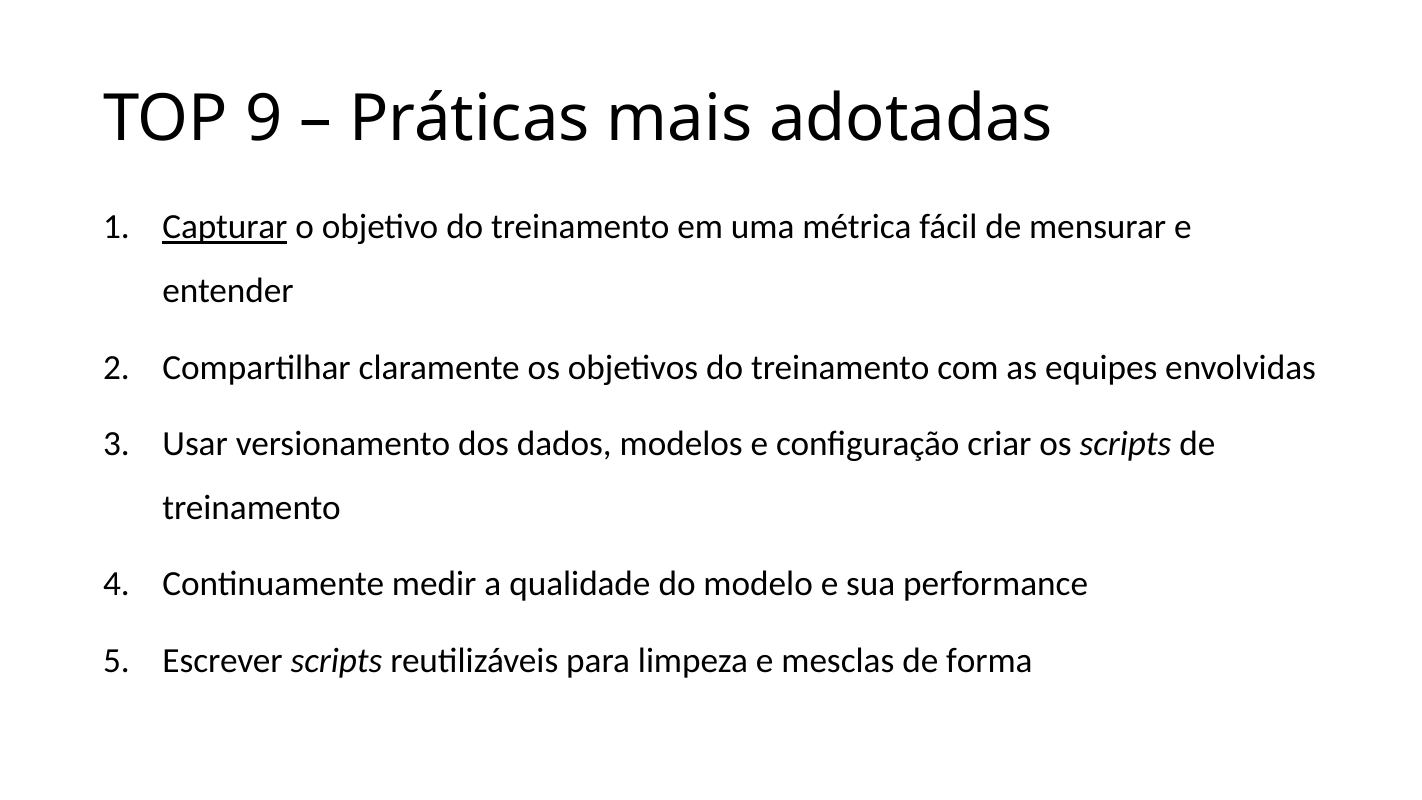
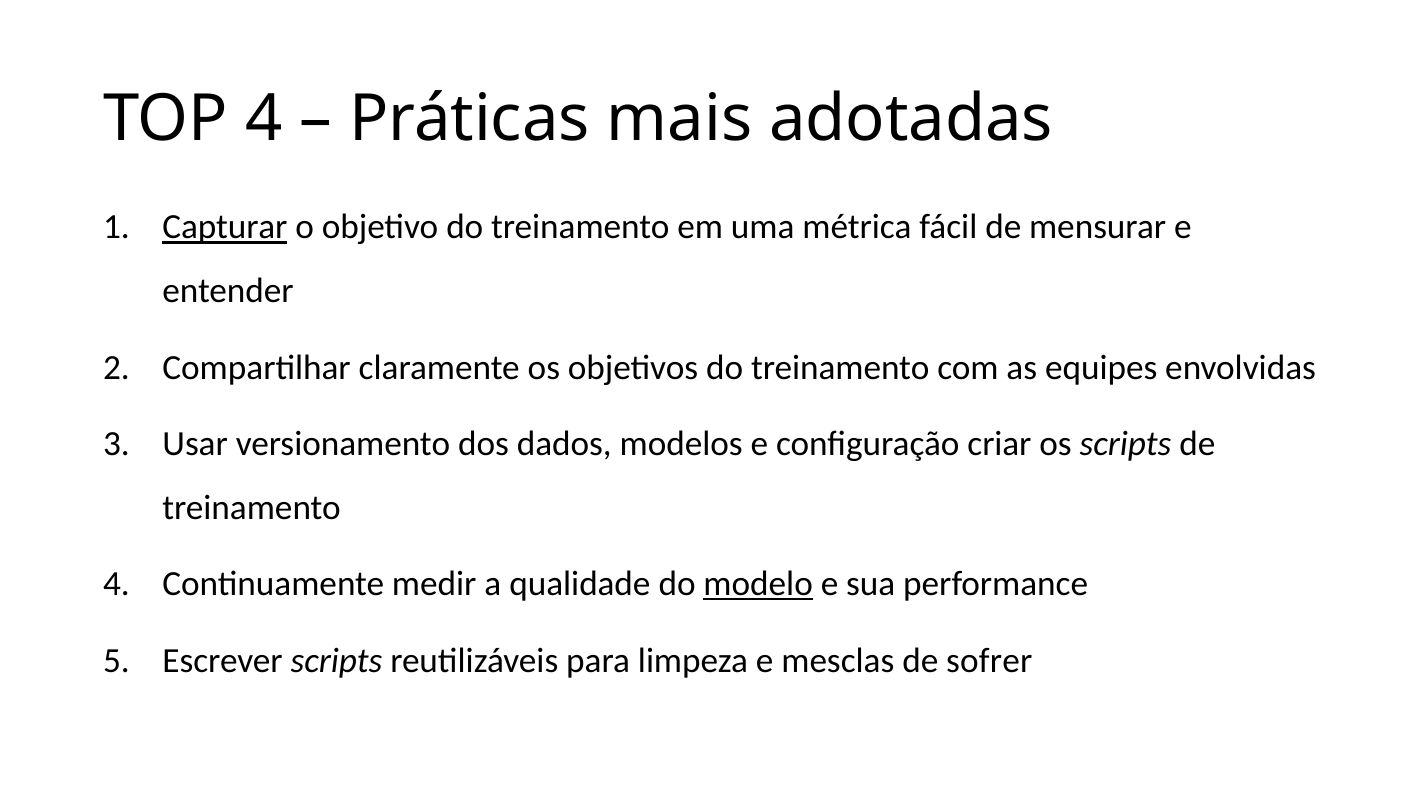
TOP 9: 9 -> 4
modelo underline: none -> present
forma: forma -> sofrer
